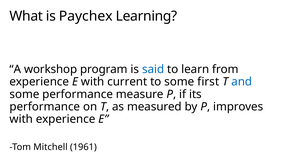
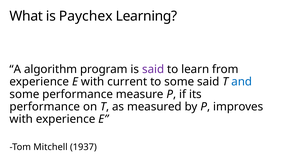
workshop: workshop -> algorithm
said at (153, 69) colour: blue -> purple
some first: first -> said
1961: 1961 -> 1937
